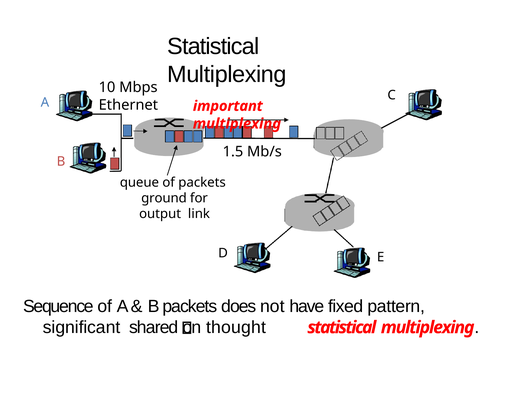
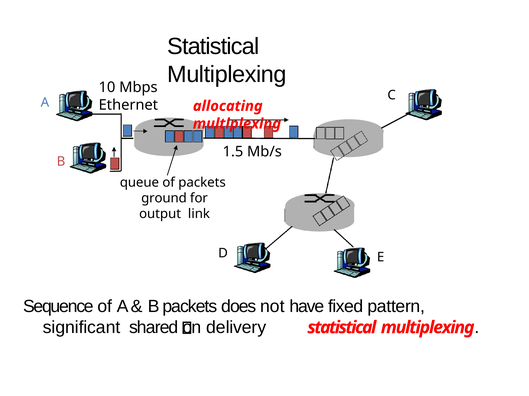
important: important -> allocating
thought: thought -> delivery
